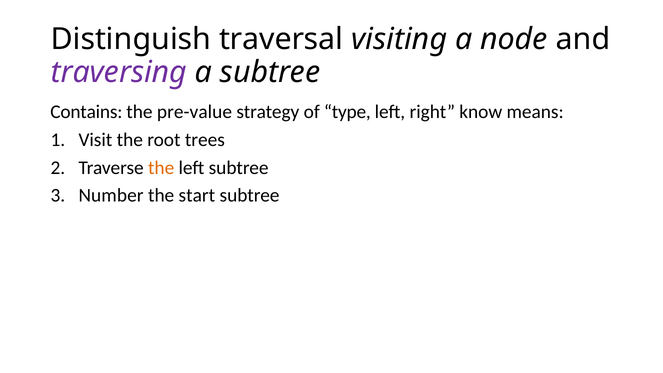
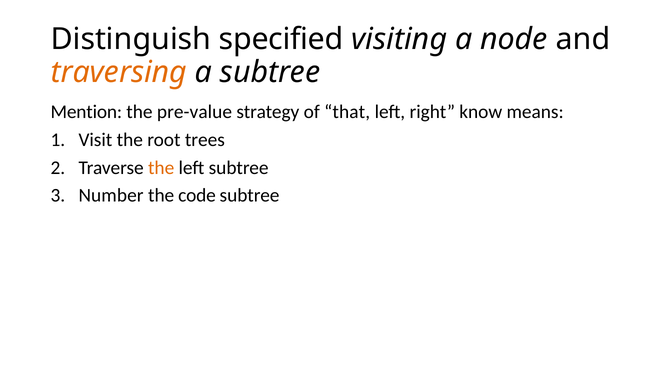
traversal: traversal -> specified
traversing colour: purple -> orange
Contains: Contains -> Mention
type: type -> that
start: start -> code
